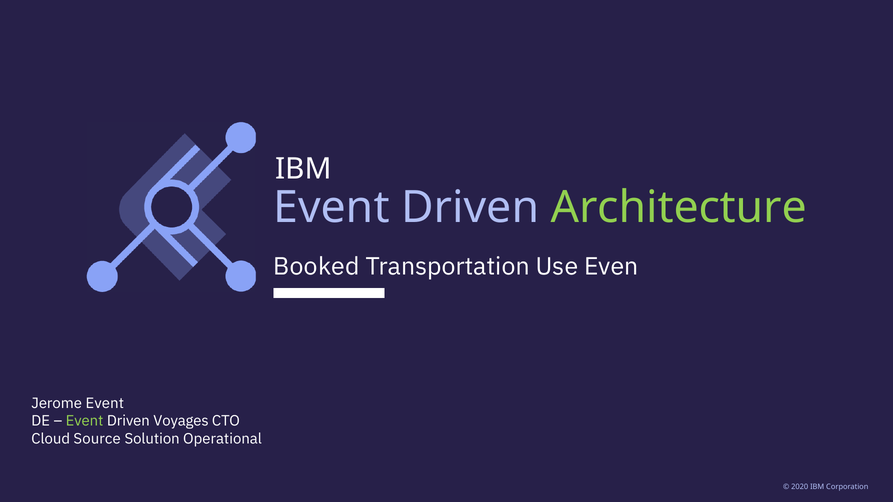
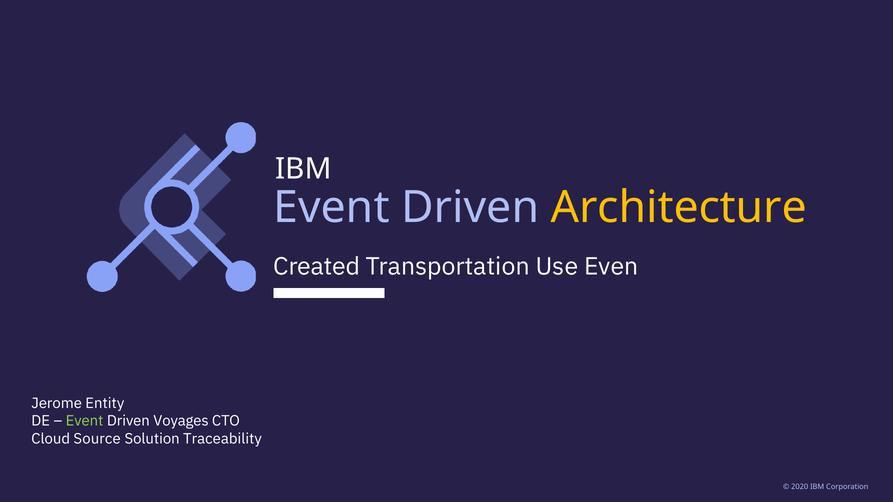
Architecture colour: light green -> yellow
Booked: Booked -> Created
Jerome Event: Event -> Entity
Operational: Operational -> Traceability
